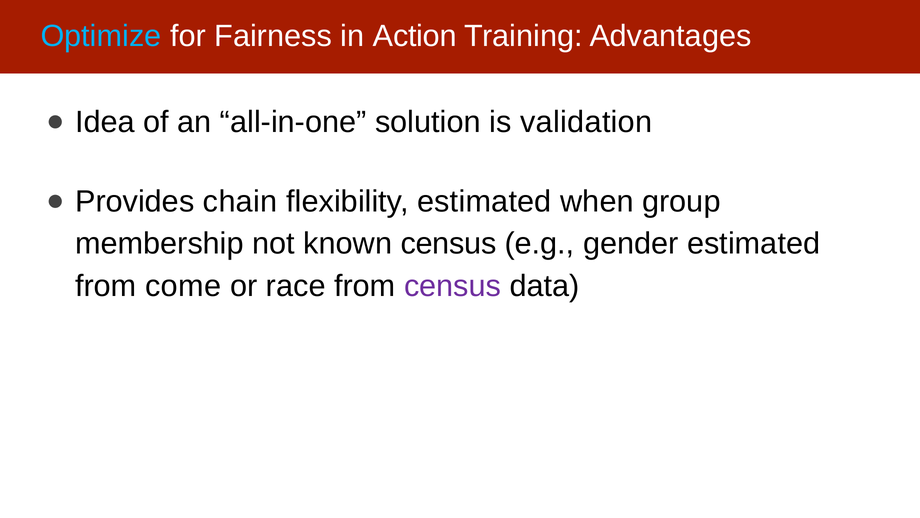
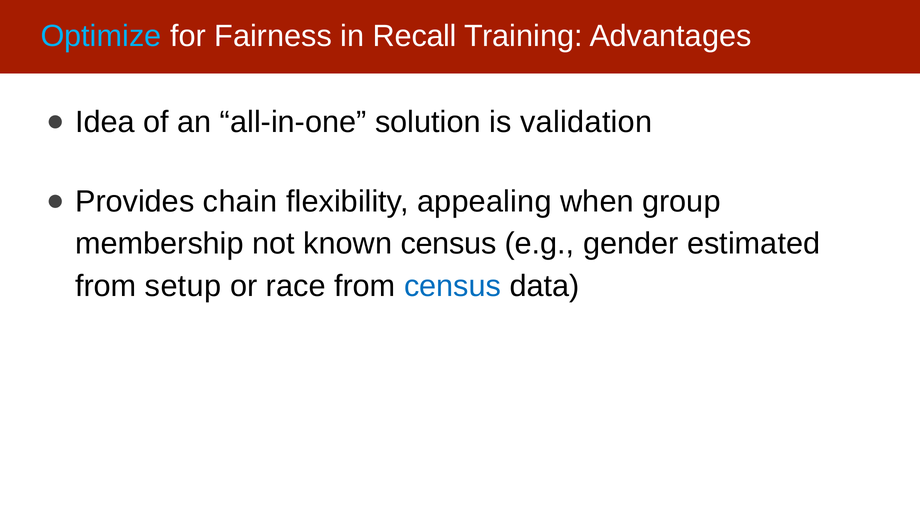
Action: Action -> Recall
flexibility estimated: estimated -> appealing
come: come -> setup
census at (453, 286) colour: purple -> blue
